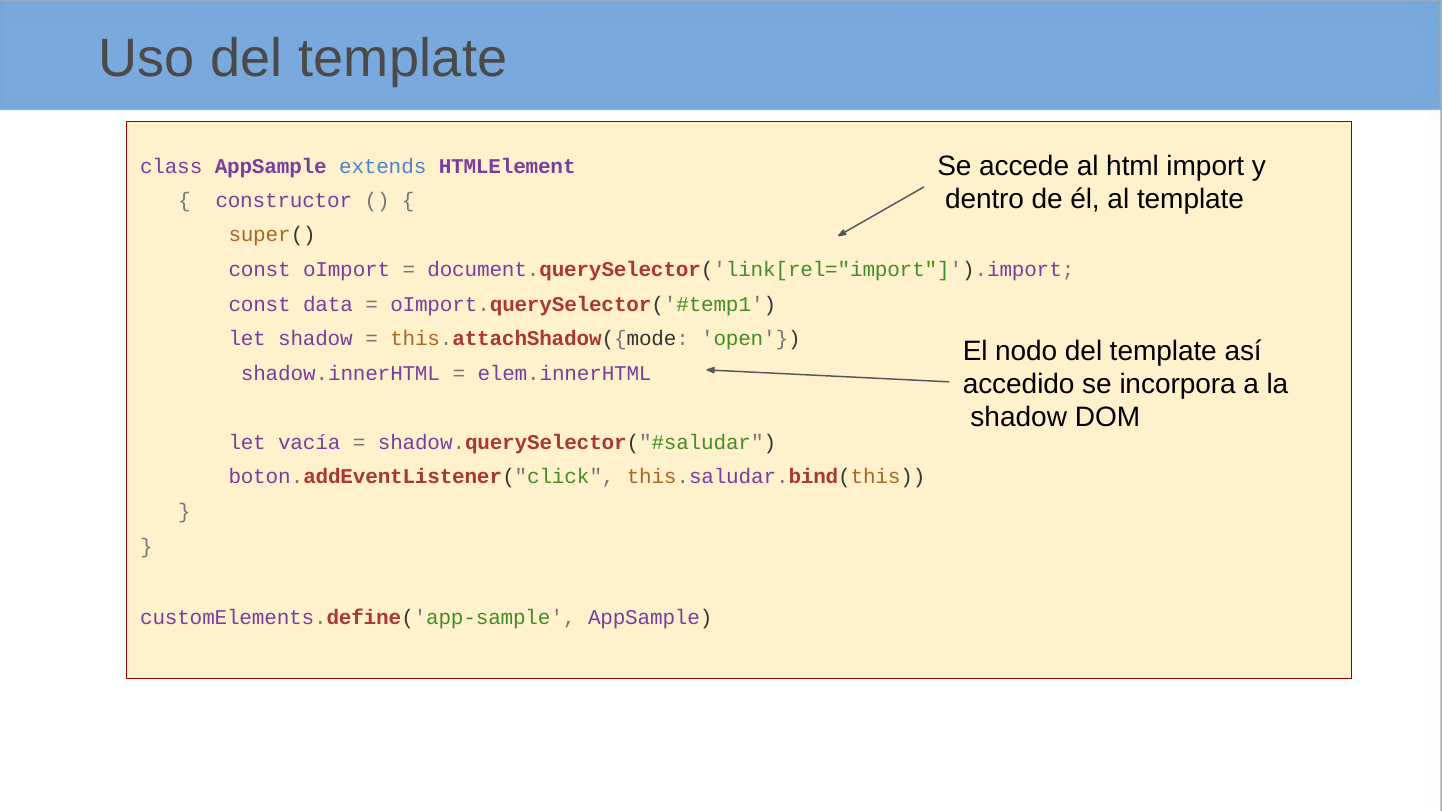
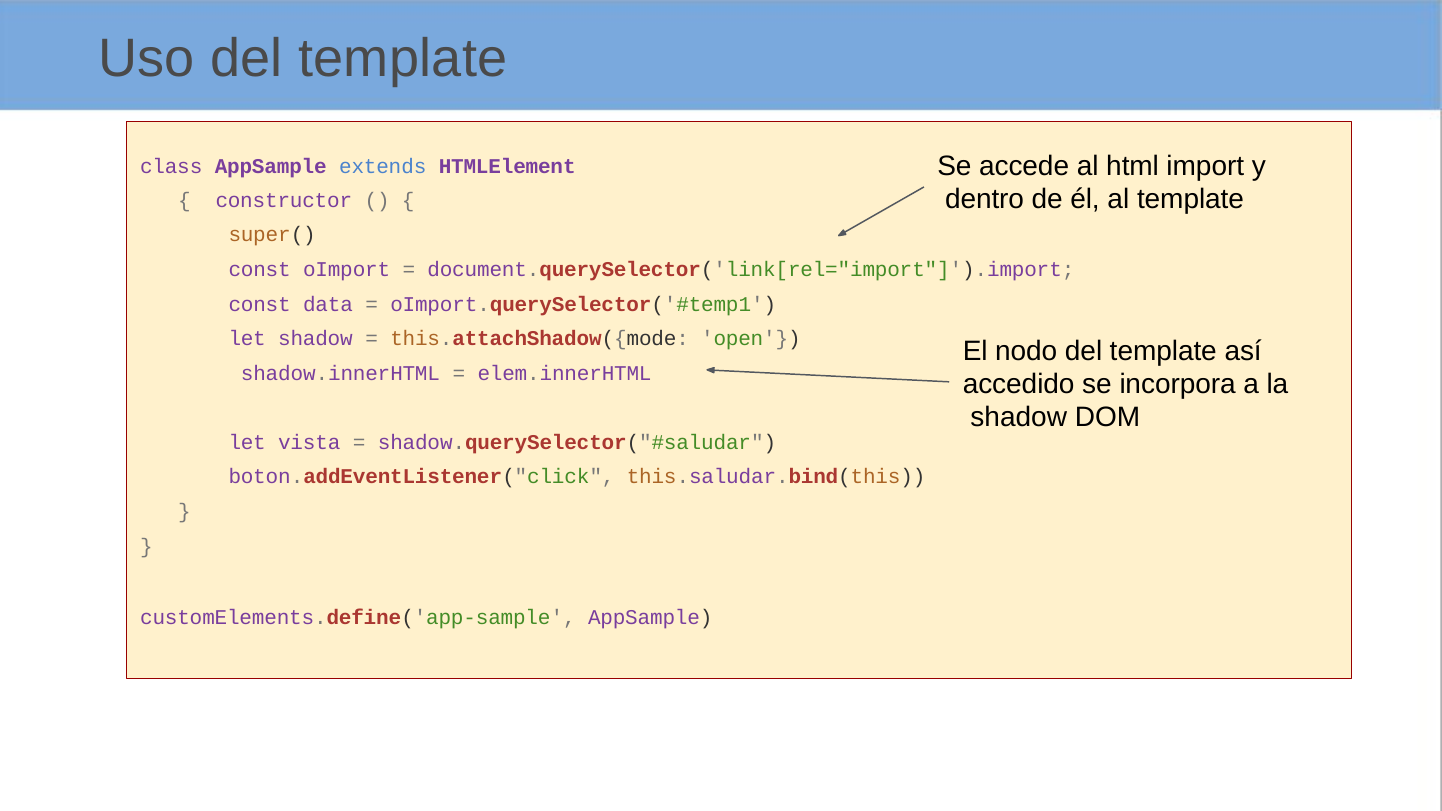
vacía: vacía -> vista
